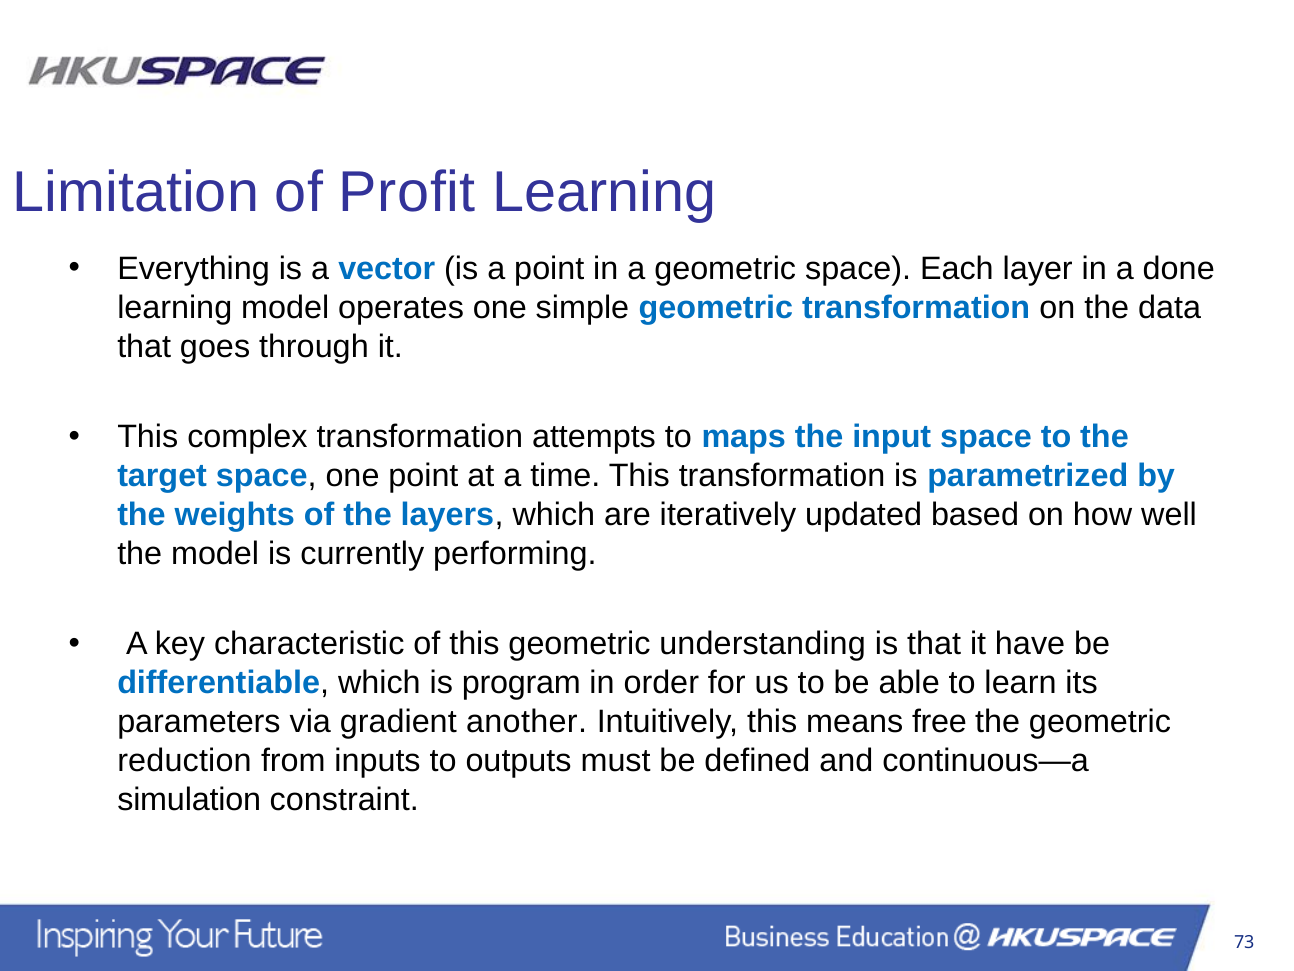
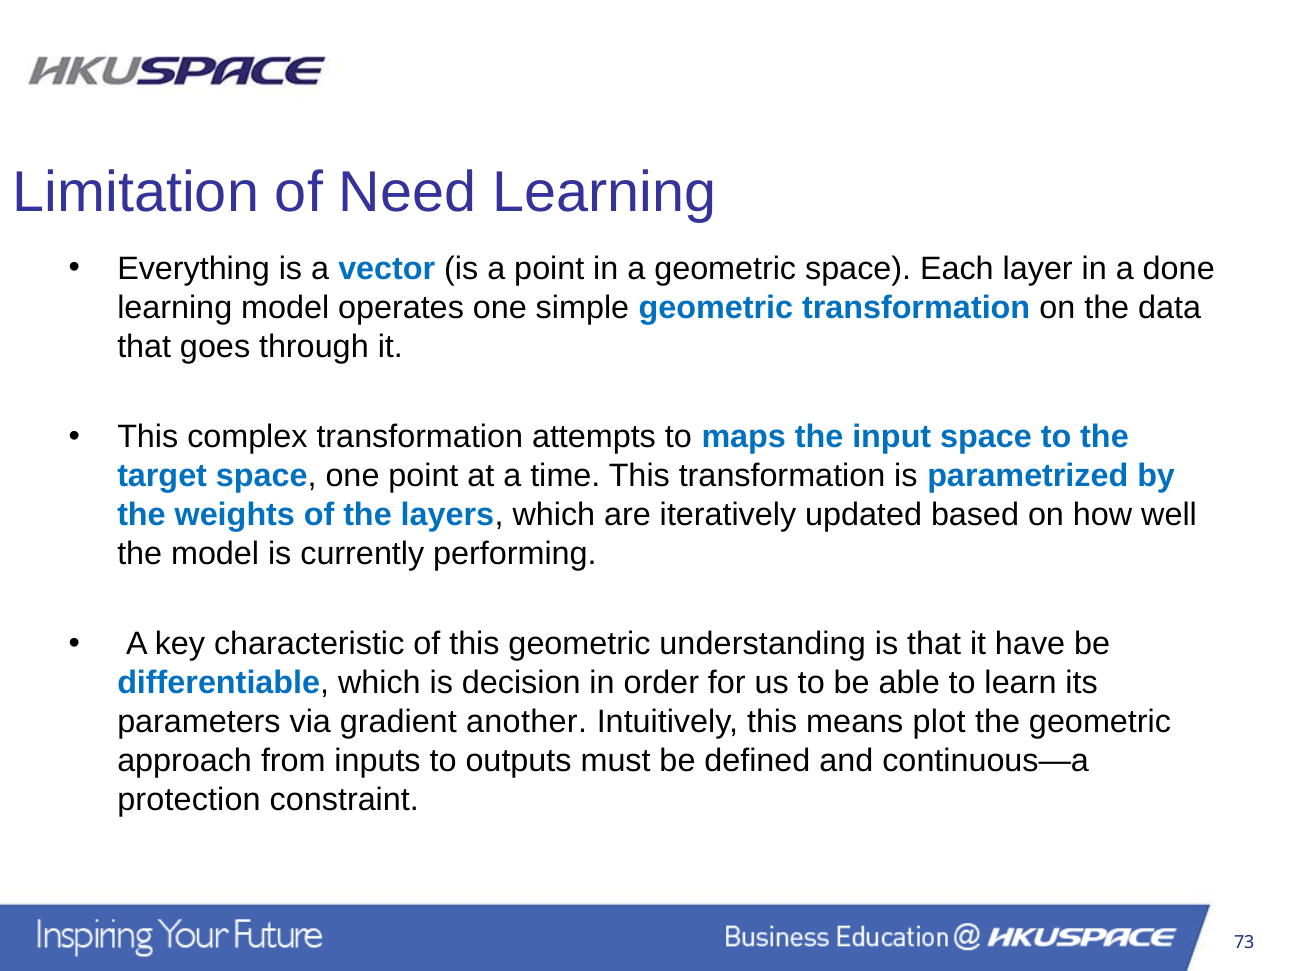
Profit: Profit -> Need
program: program -> decision
free: free -> plot
reduction: reduction -> approach
simulation: simulation -> protection
